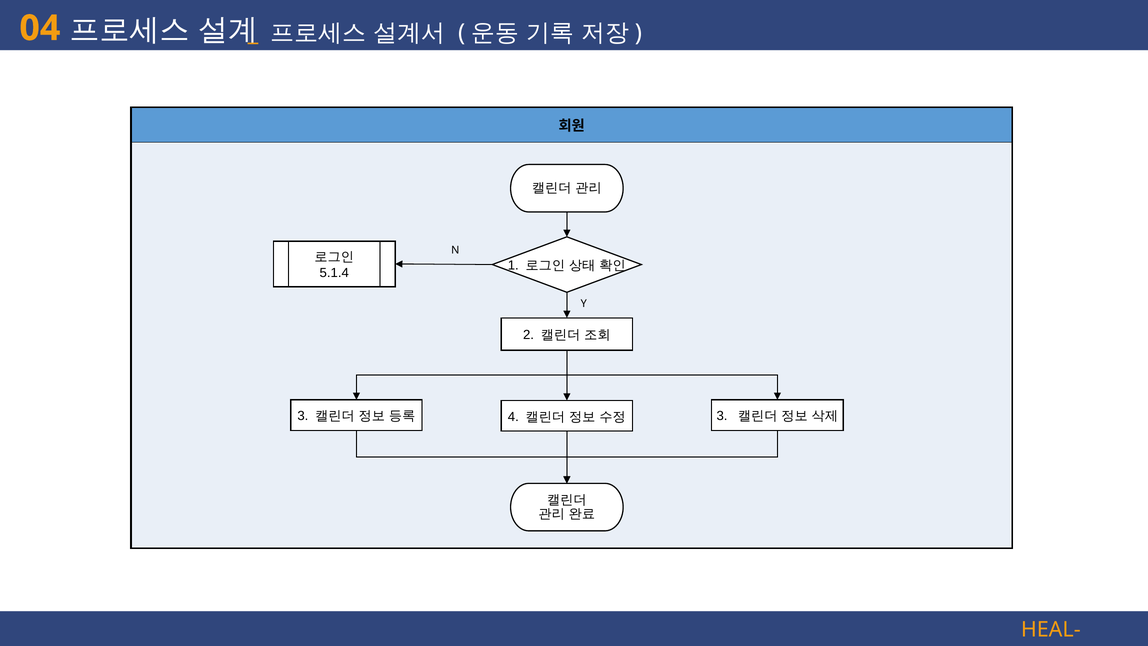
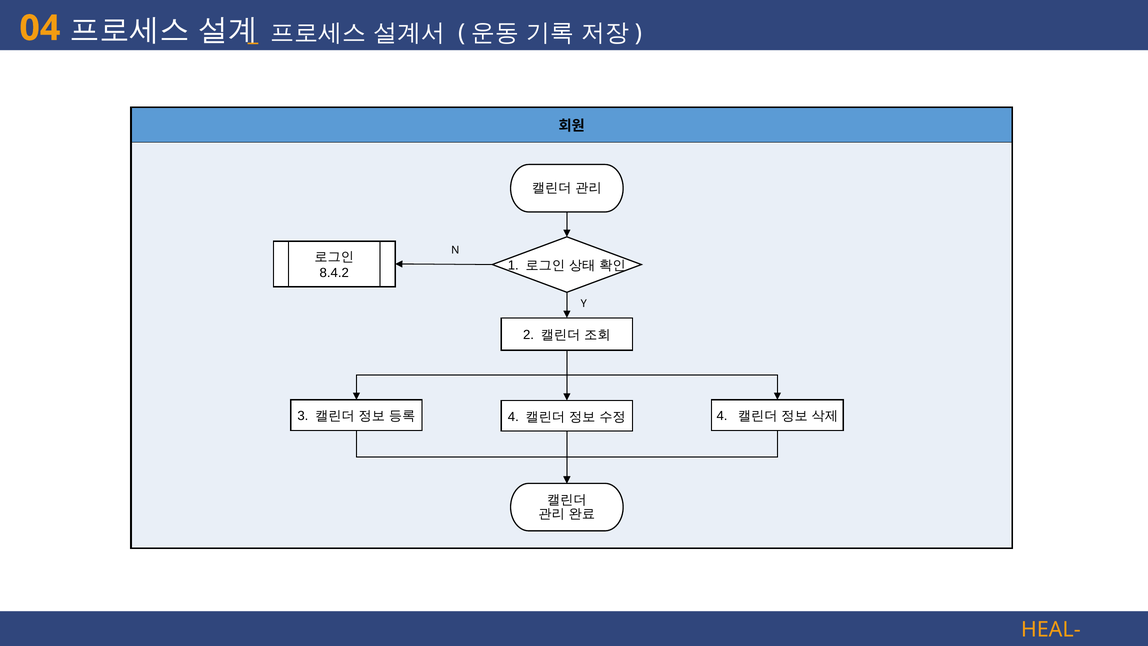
5.1.4: 5.1.4 -> 8.4.2
3 at (722, 416): 3 -> 4
